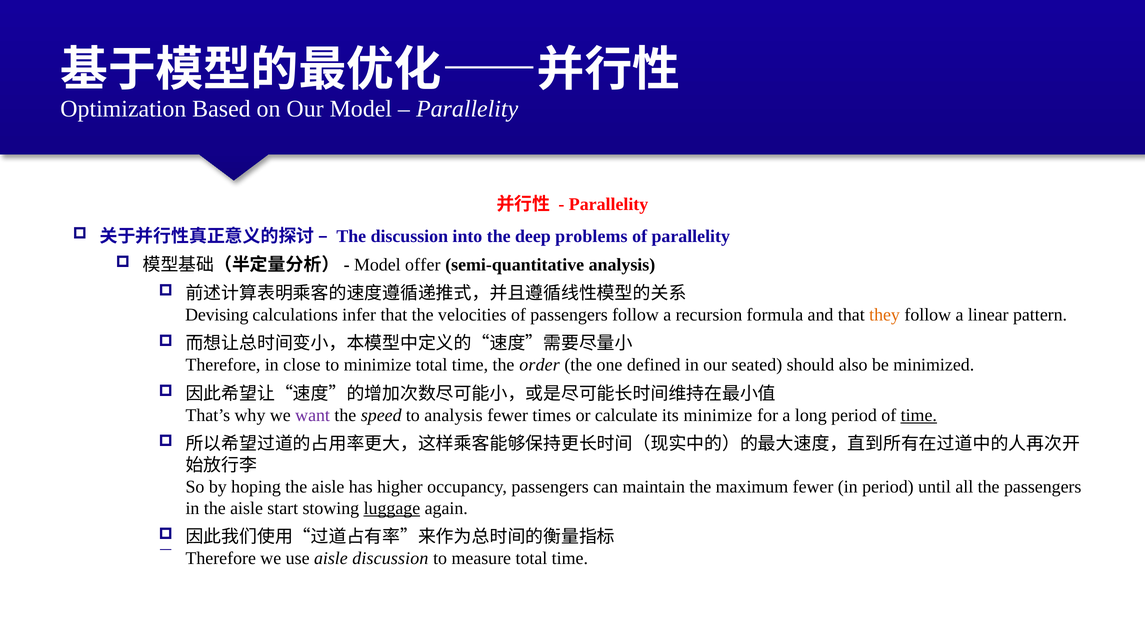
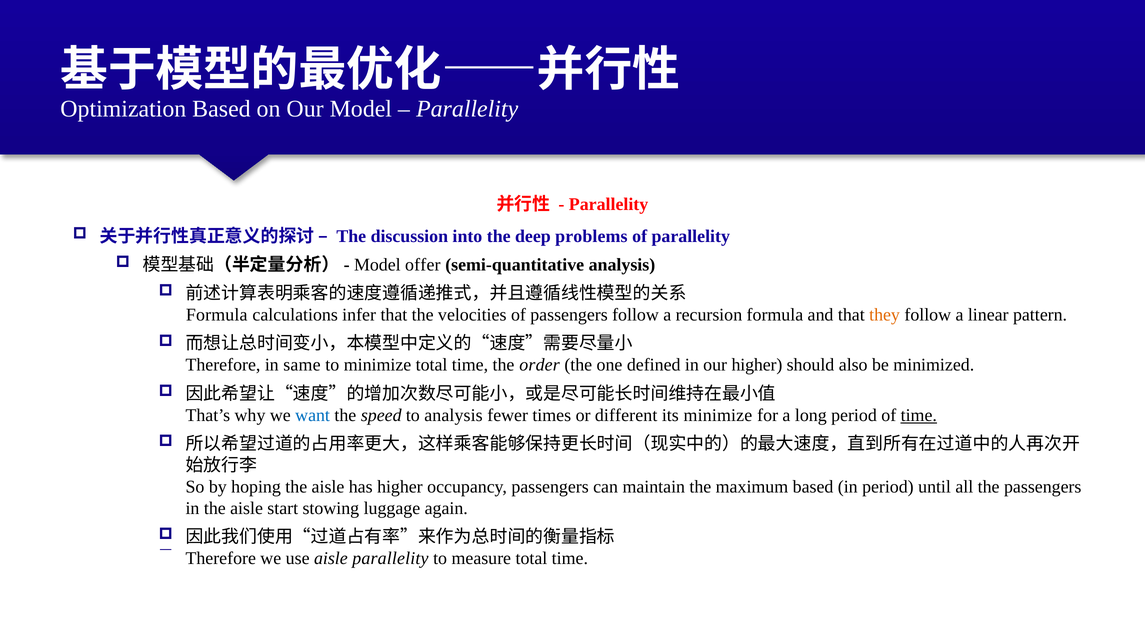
Devising at (217, 315): Devising -> Formula
close: close -> same
our seated: seated -> higher
want colour: purple -> blue
calculate: calculate -> different
maximum fewer: fewer -> based
luggage underline: present -> none
aisle discussion: discussion -> parallelity
